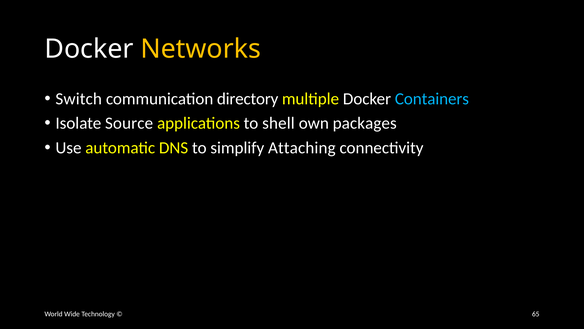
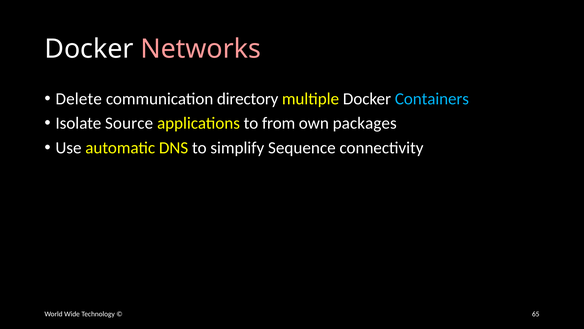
Networks colour: yellow -> pink
Switch: Switch -> Delete
shell: shell -> from
Attaching: Attaching -> Sequence
